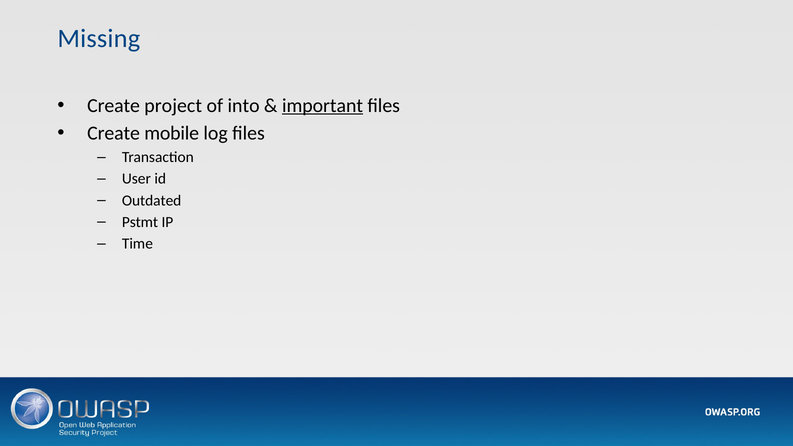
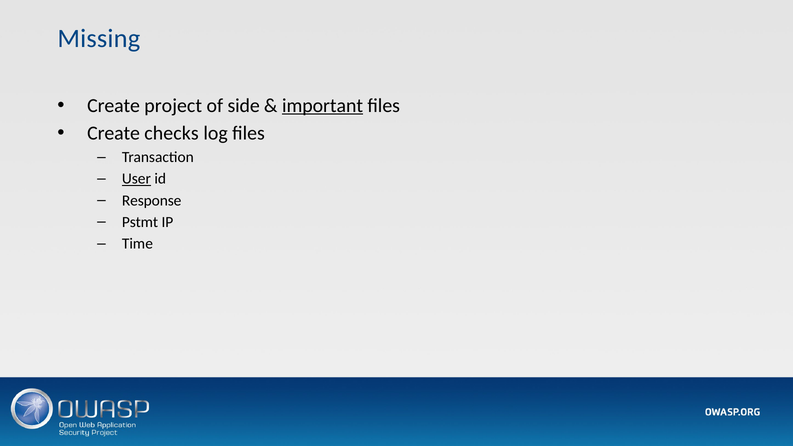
into: into -> side
mobile: mobile -> checks
User underline: none -> present
Outdated: Outdated -> Response
